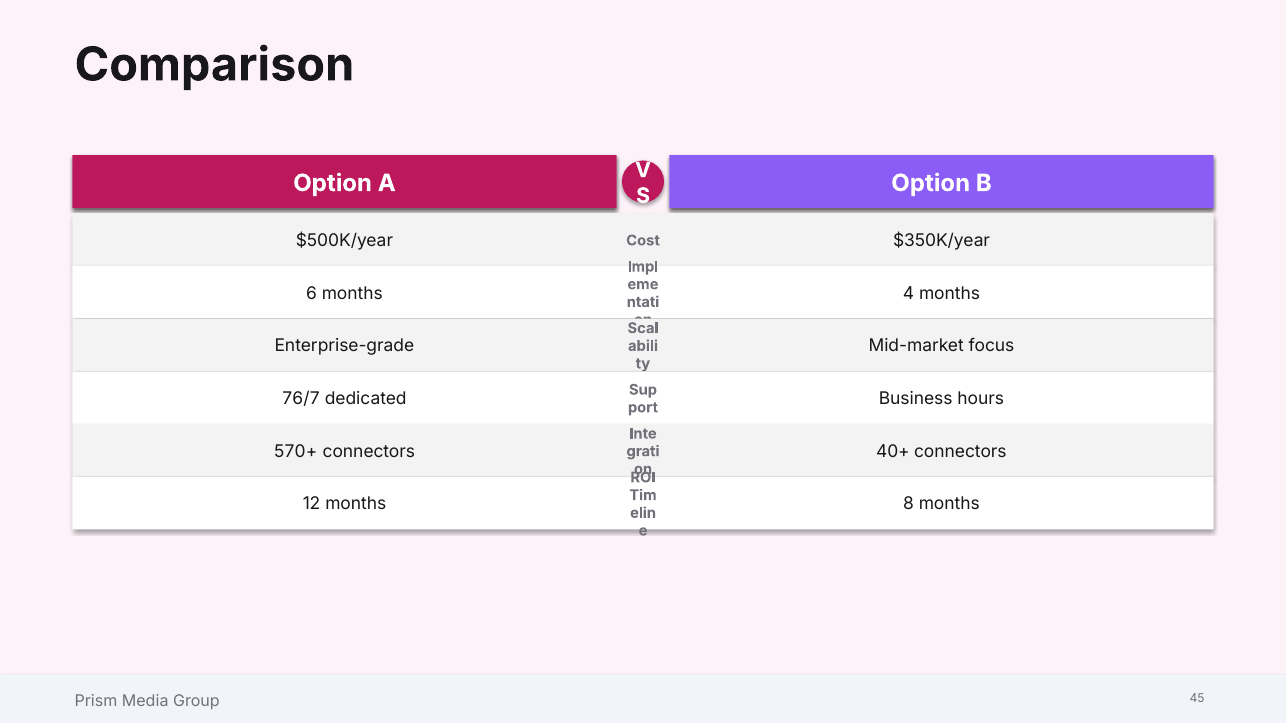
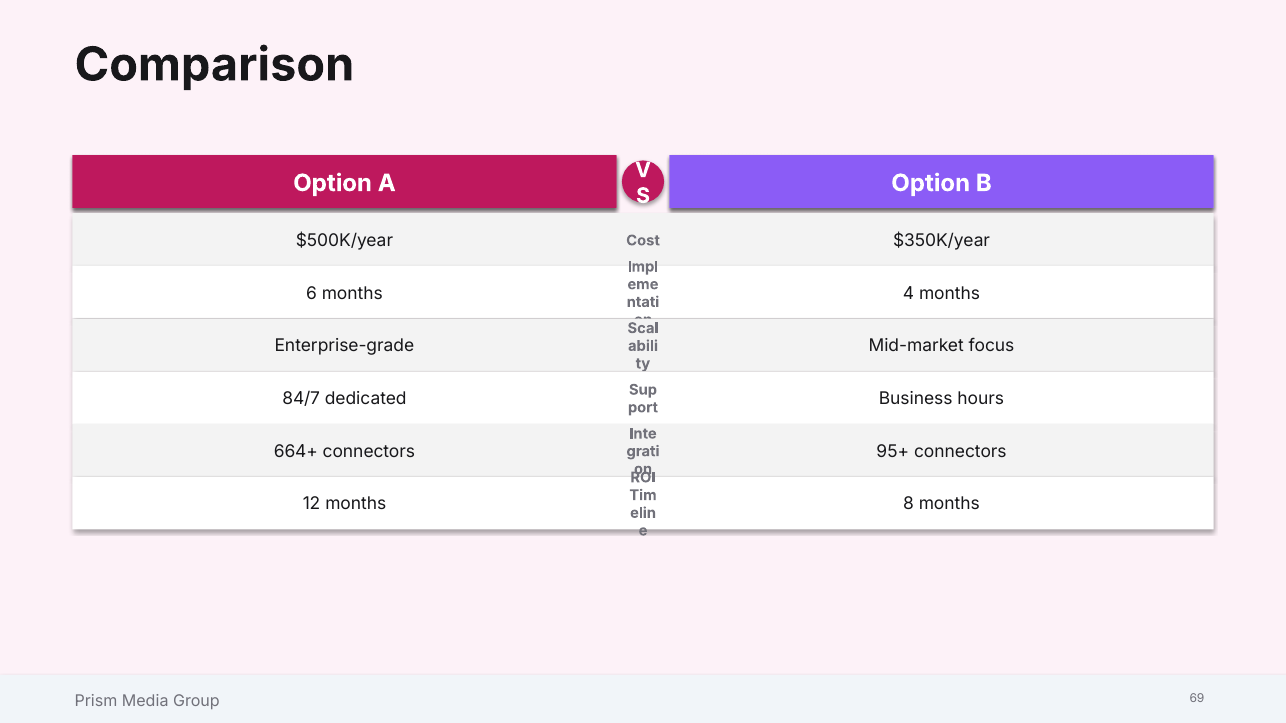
76/7: 76/7 -> 84/7
570+: 570+ -> 664+
40+: 40+ -> 95+
45: 45 -> 69
